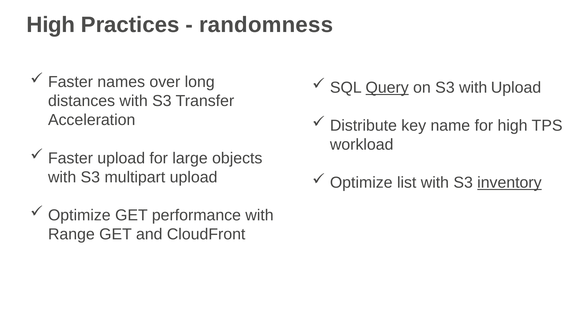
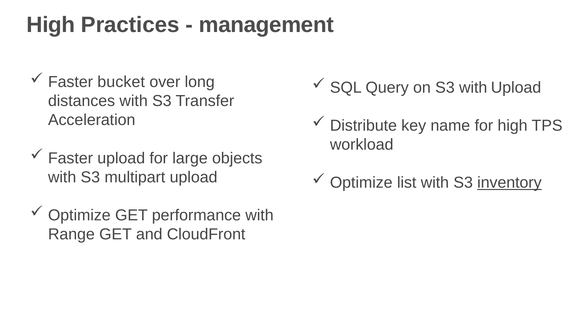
randomness: randomness -> management
names: names -> bucket
Query underline: present -> none
